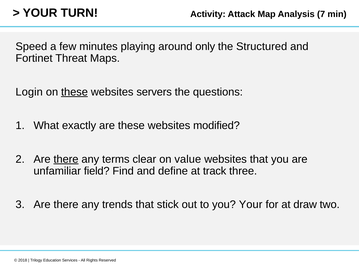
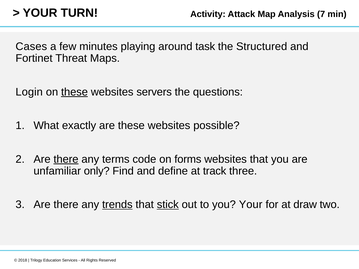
Speed: Speed -> Cases
only: only -> task
modified: modified -> possible
clear: clear -> code
value: value -> forms
field: field -> only
trends underline: none -> present
stick underline: none -> present
